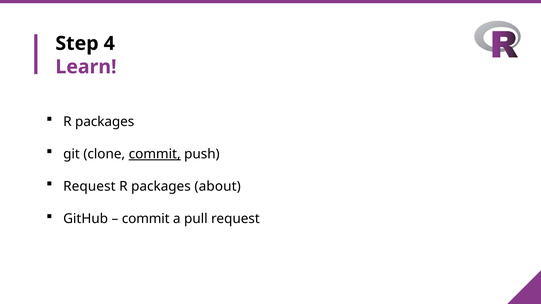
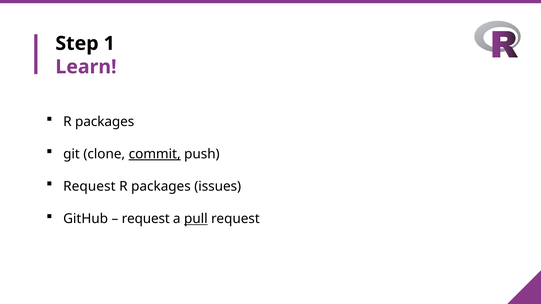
4: 4 -> 1
about: about -> issues
commit at (146, 219): commit -> request
pull underline: none -> present
